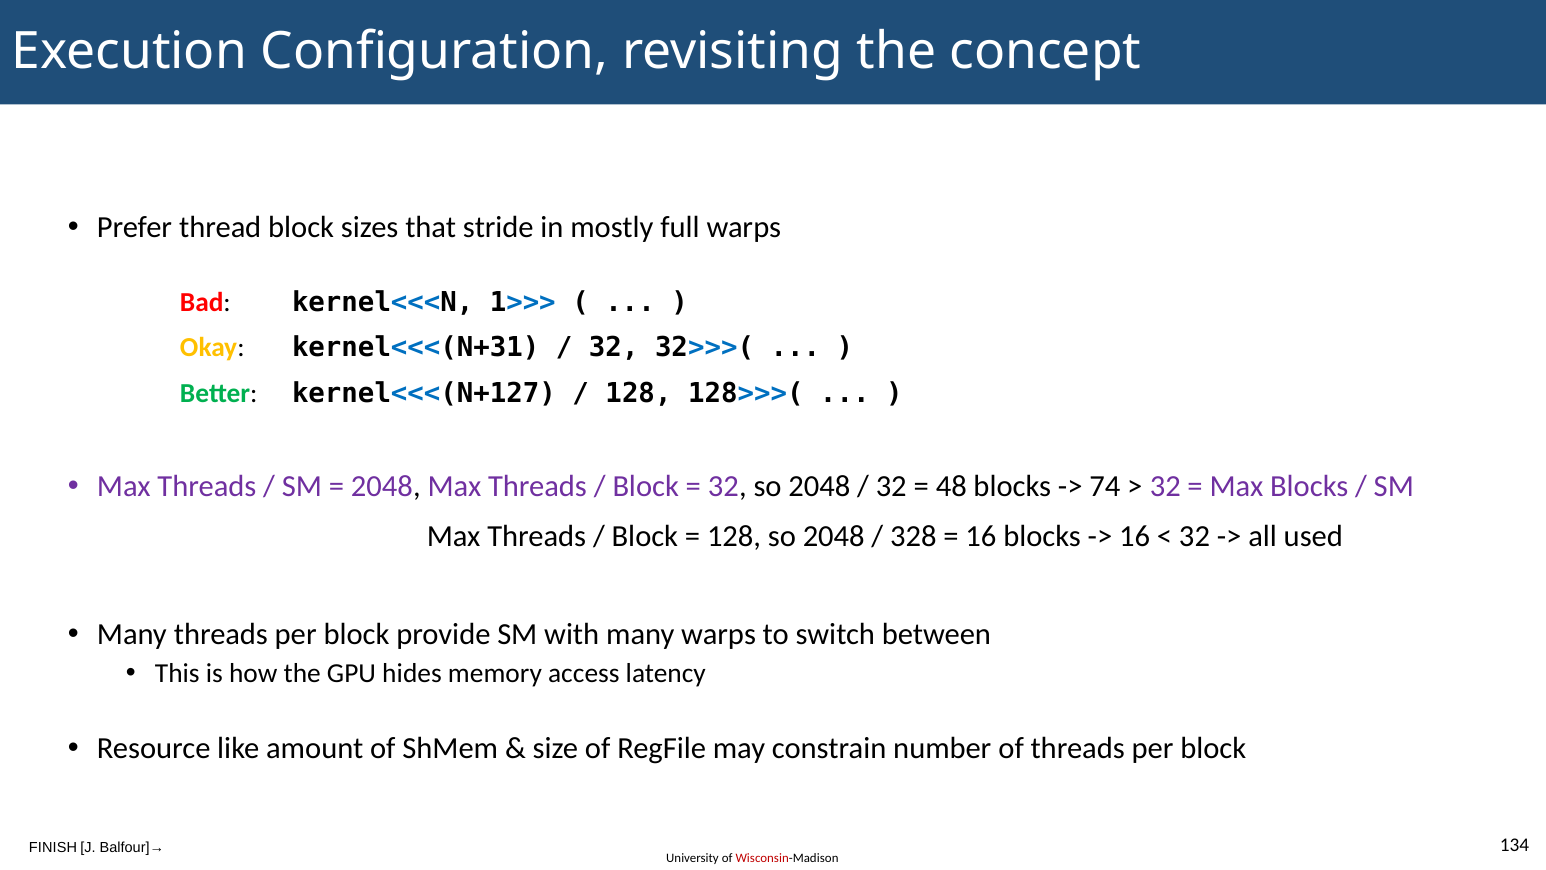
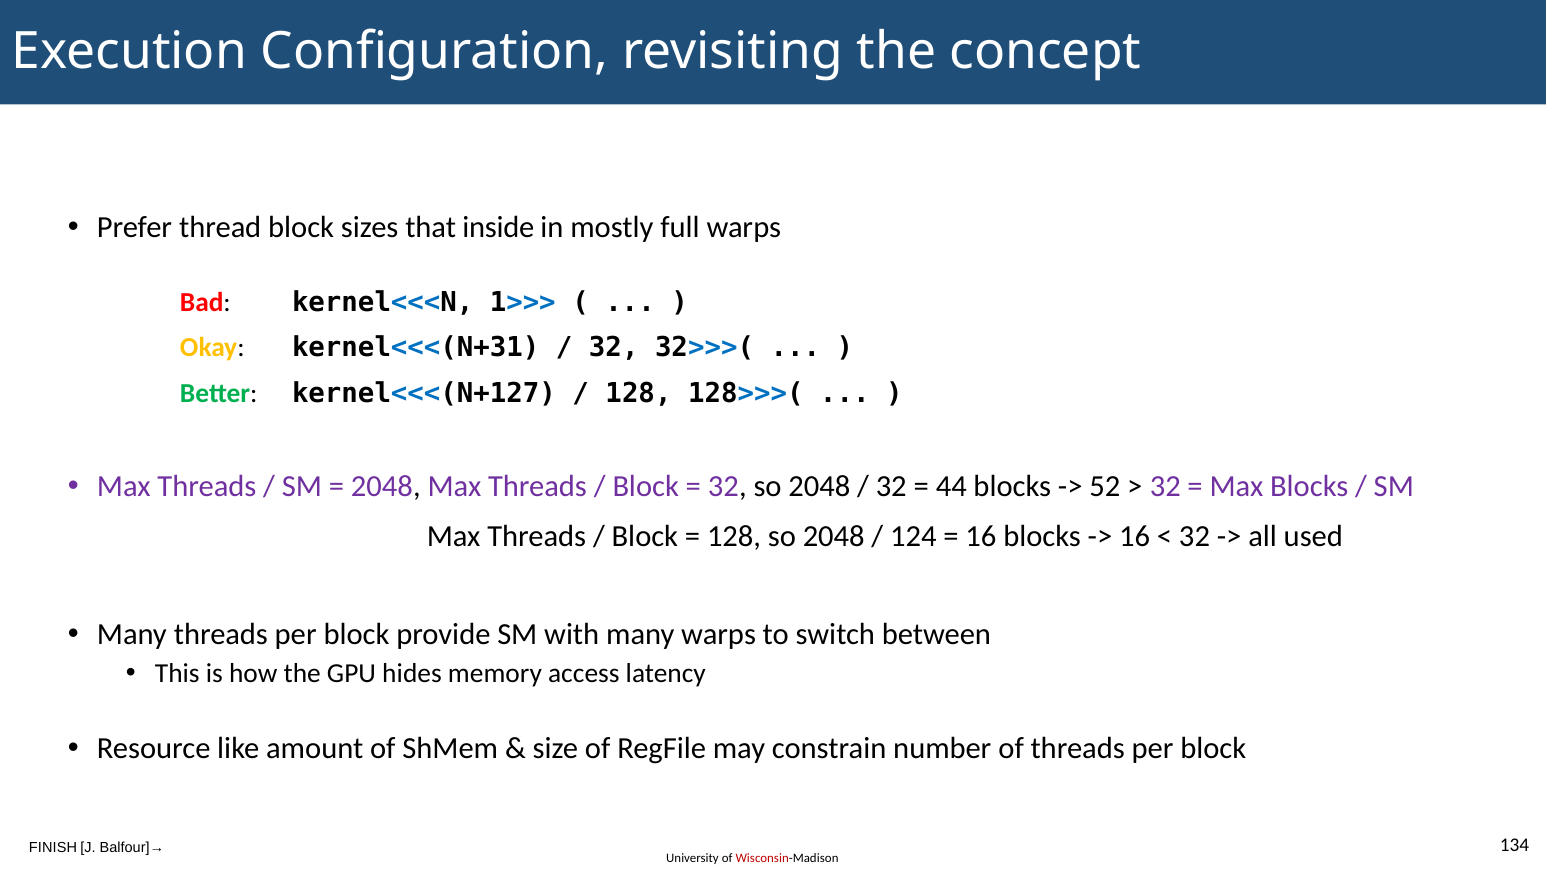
stride: stride -> inside
48: 48 -> 44
74: 74 -> 52
328: 328 -> 124
